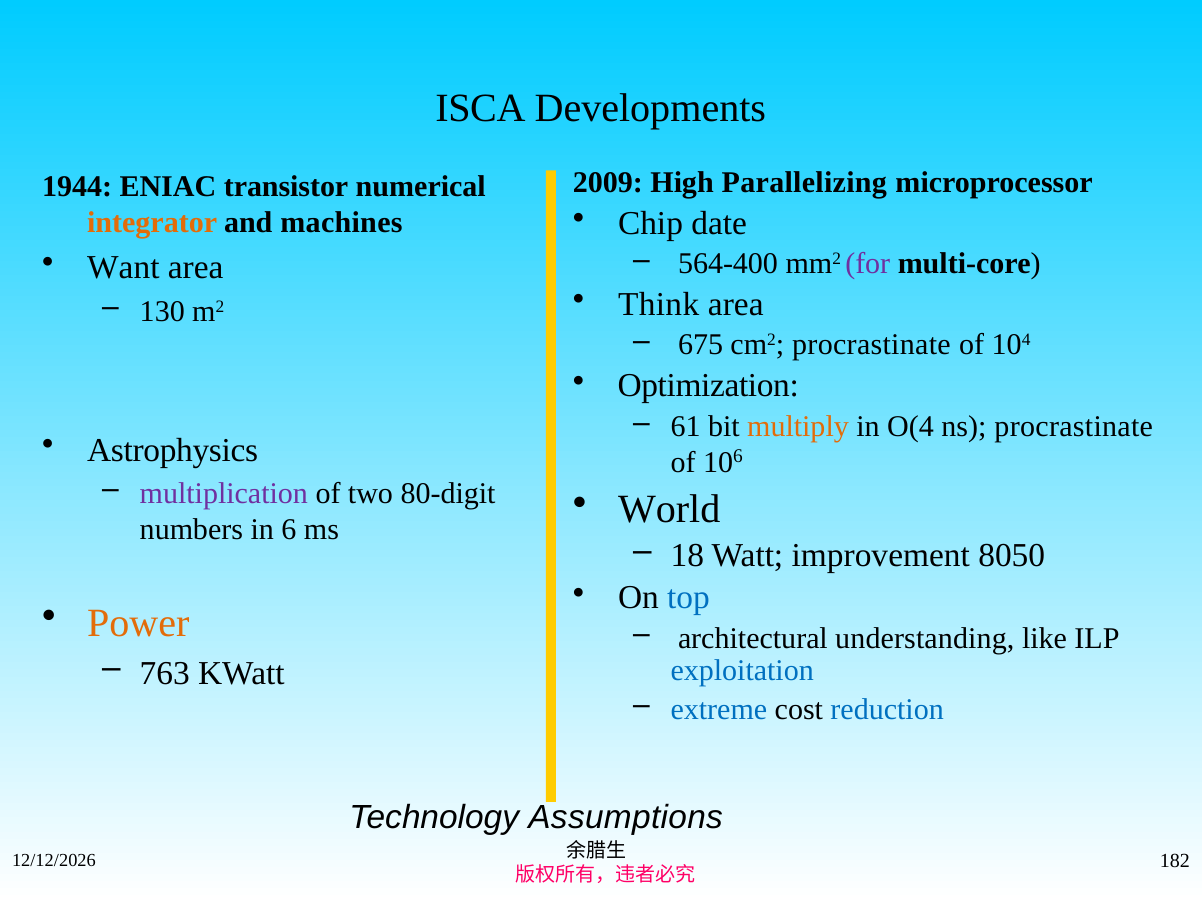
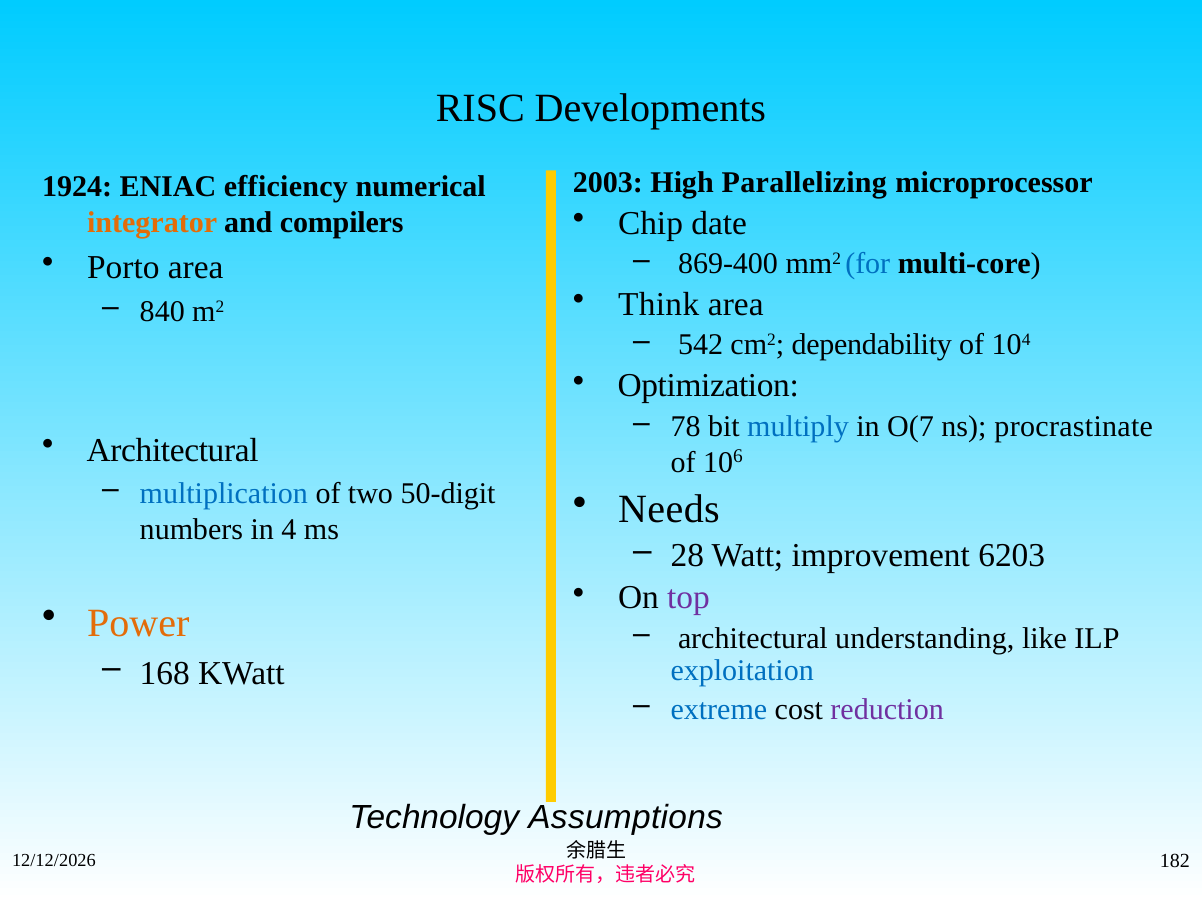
ISCA: ISCA -> RISC
2009: 2009 -> 2003
1944: 1944 -> 1924
transistor: transistor -> efficiency
machines: machines -> compilers
564-400: 564-400 -> 869-400
for colour: purple -> blue
Want: Want -> Porto
130: 130 -> 840
675: 675 -> 542
cm2 procrastinate: procrastinate -> dependability
61: 61 -> 78
multiply colour: orange -> blue
O(4: O(4 -> O(7
Astrophysics at (173, 450): Astrophysics -> Architectural
multiplication colour: purple -> blue
80-digit: 80-digit -> 50-digit
World: World -> Needs
6: 6 -> 4
18: 18 -> 28
8050: 8050 -> 6203
top colour: blue -> purple
763: 763 -> 168
reduction colour: blue -> purple
